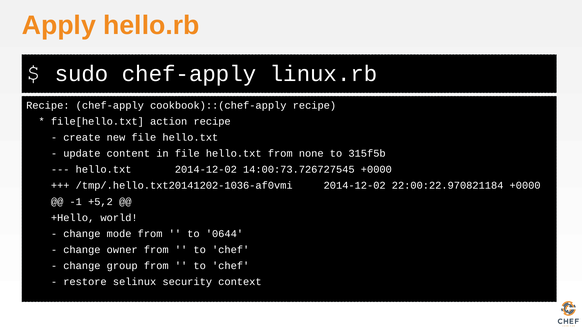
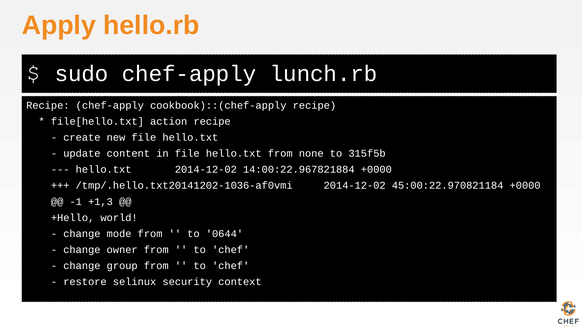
linux.rb: linux.rb -> lunch.rb
14:00:73.726727545: 14:00:73.726727545 -> 14:00:22.967821884
22:00:22.970821184: 22:00:22.970821184 -> 45:00:22.970821184
+5,2: +5,2 -> +1,3
